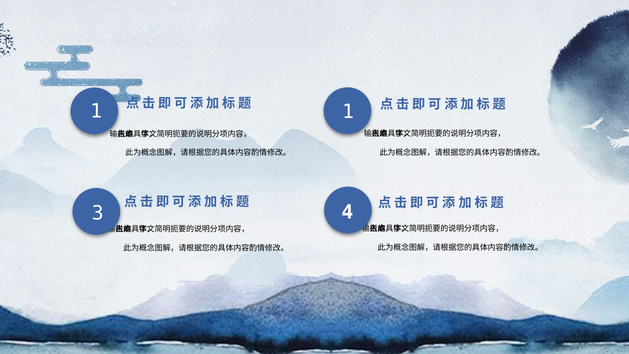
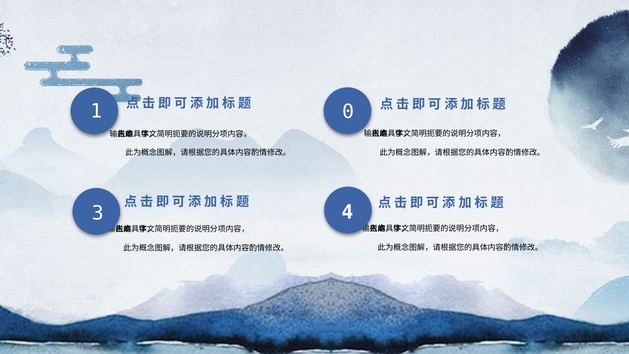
1 1: 1 -> 0
